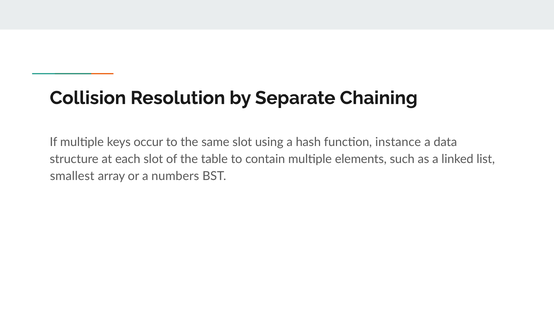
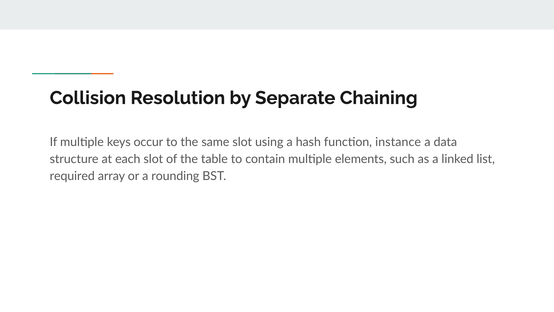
smallest: smallest -> required
numbers: numbers -> rounding
